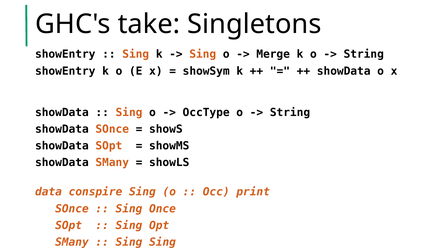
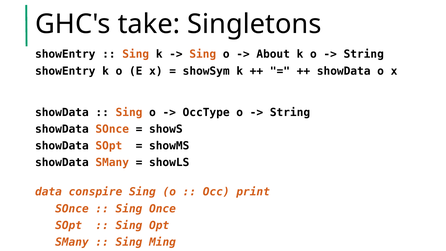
Merge: Merge -> About
Sing Sing: Sing -> Ming
